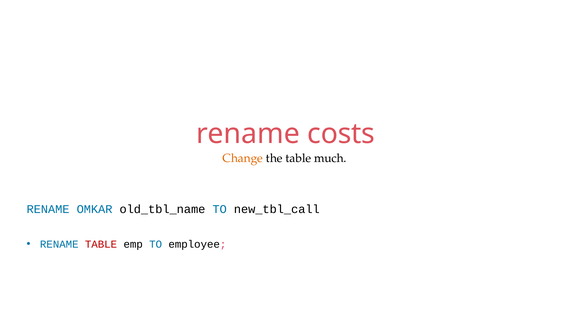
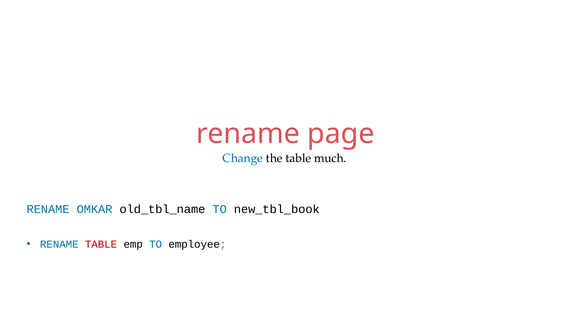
costs: costs -> page
Change colour: orange -> blue
new_tbl_call: new_tbl_call -> new_tbl_book
